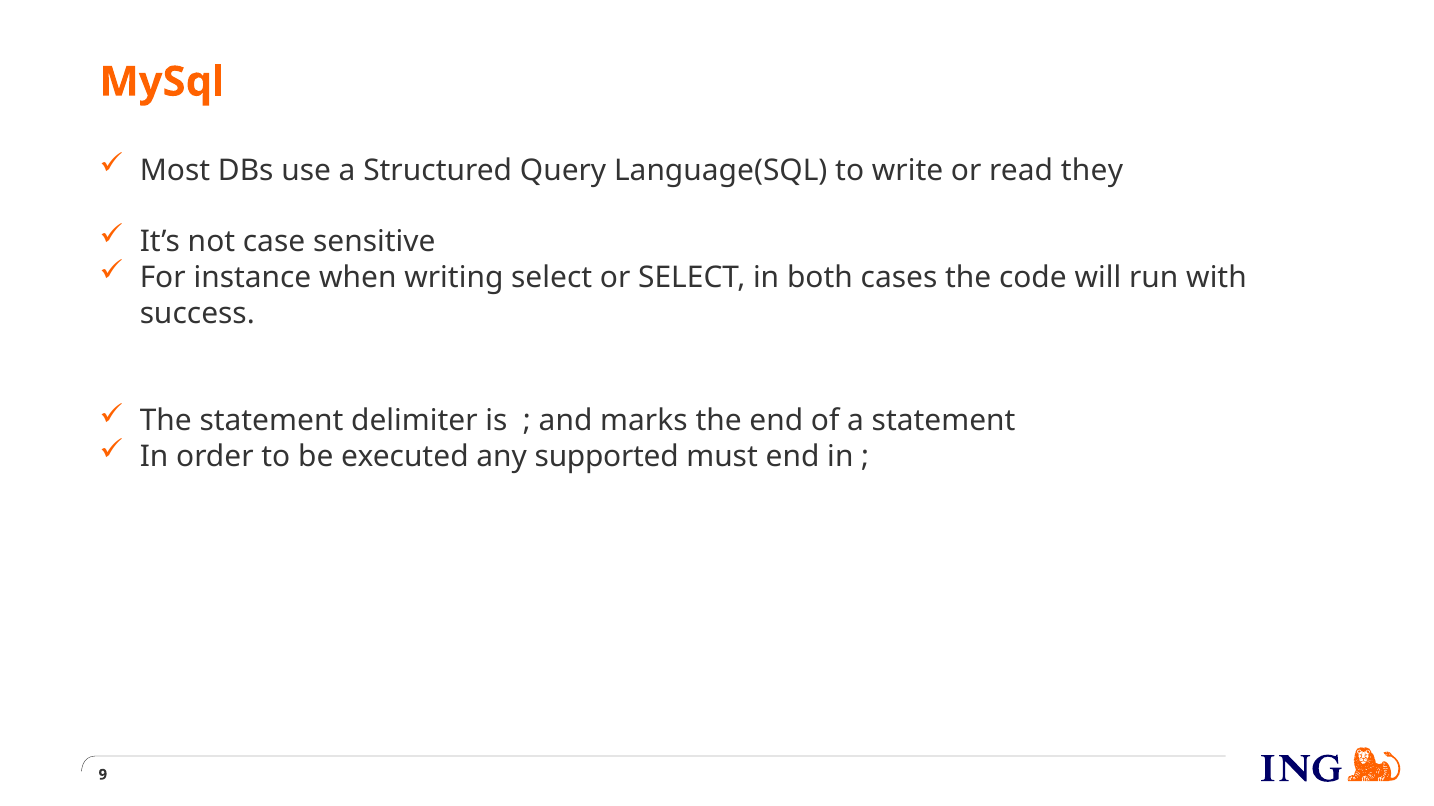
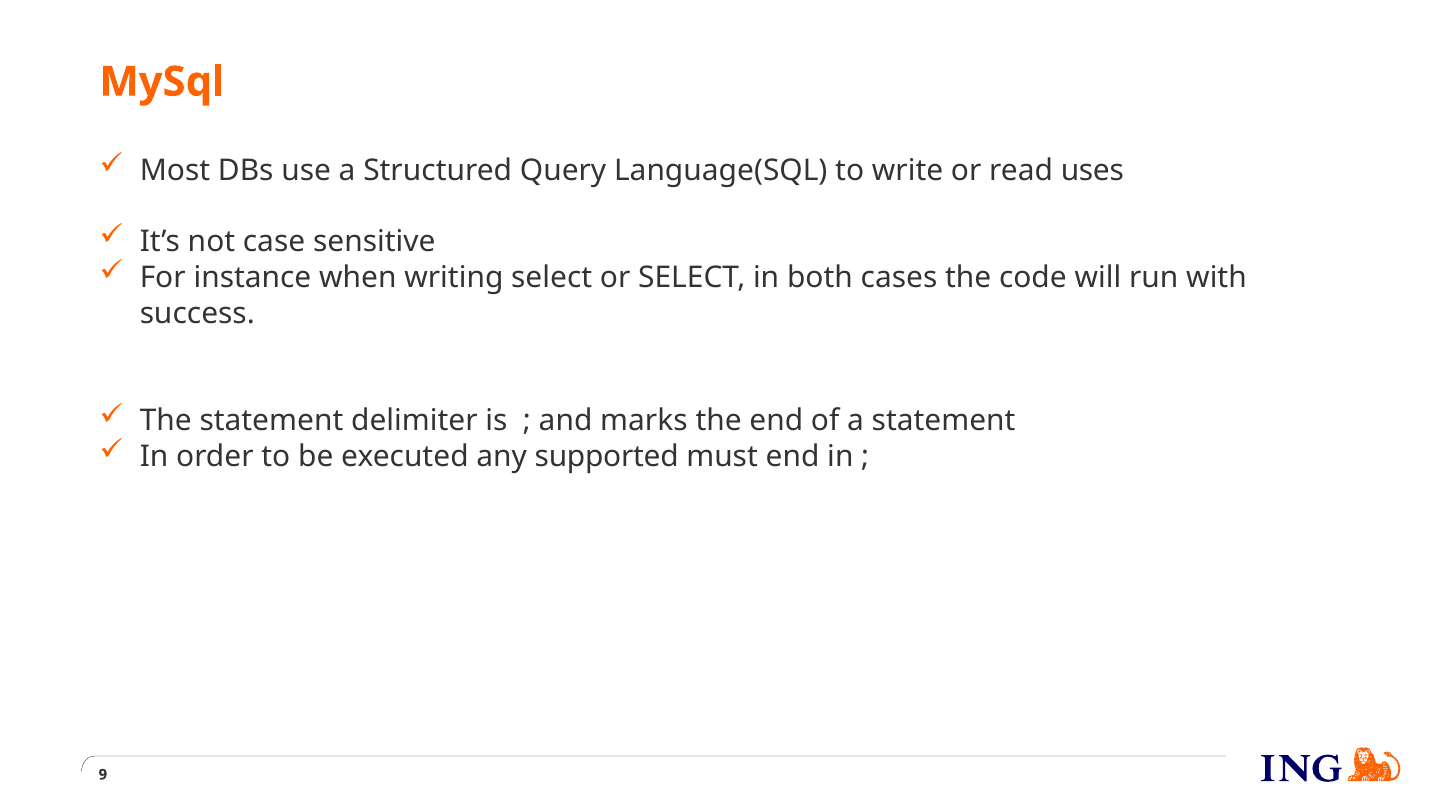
they: they -> uses
